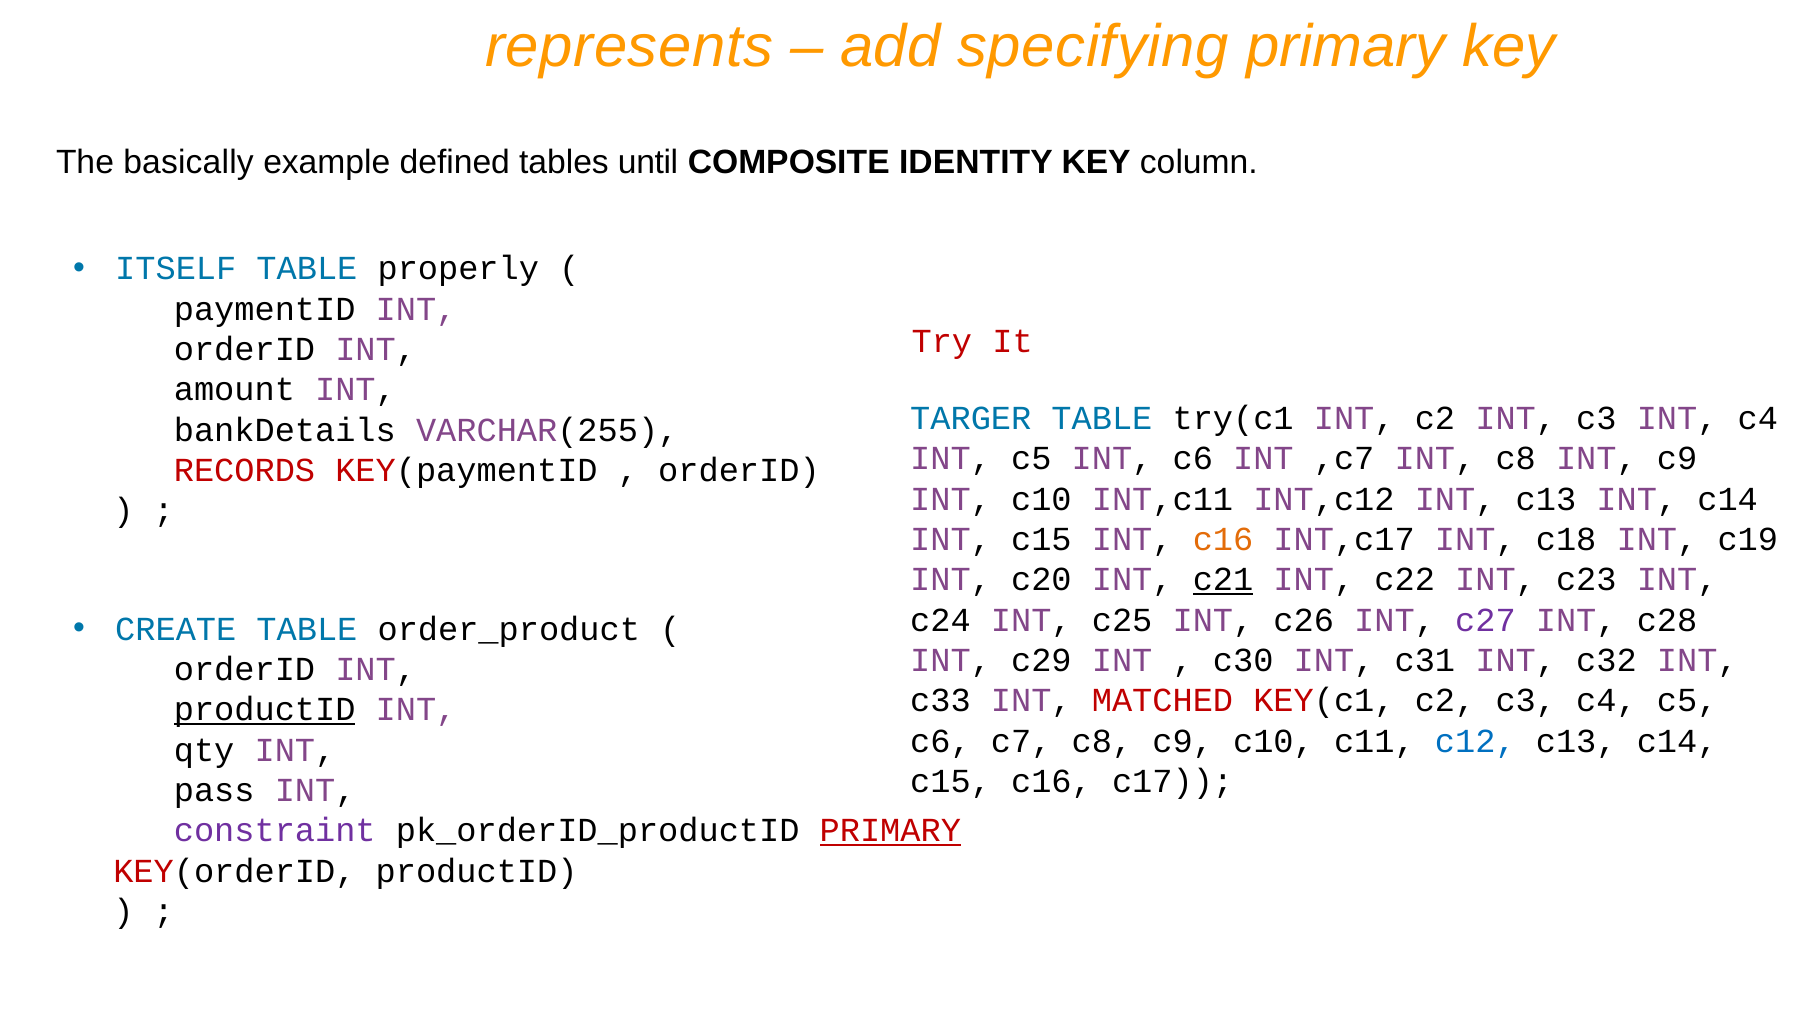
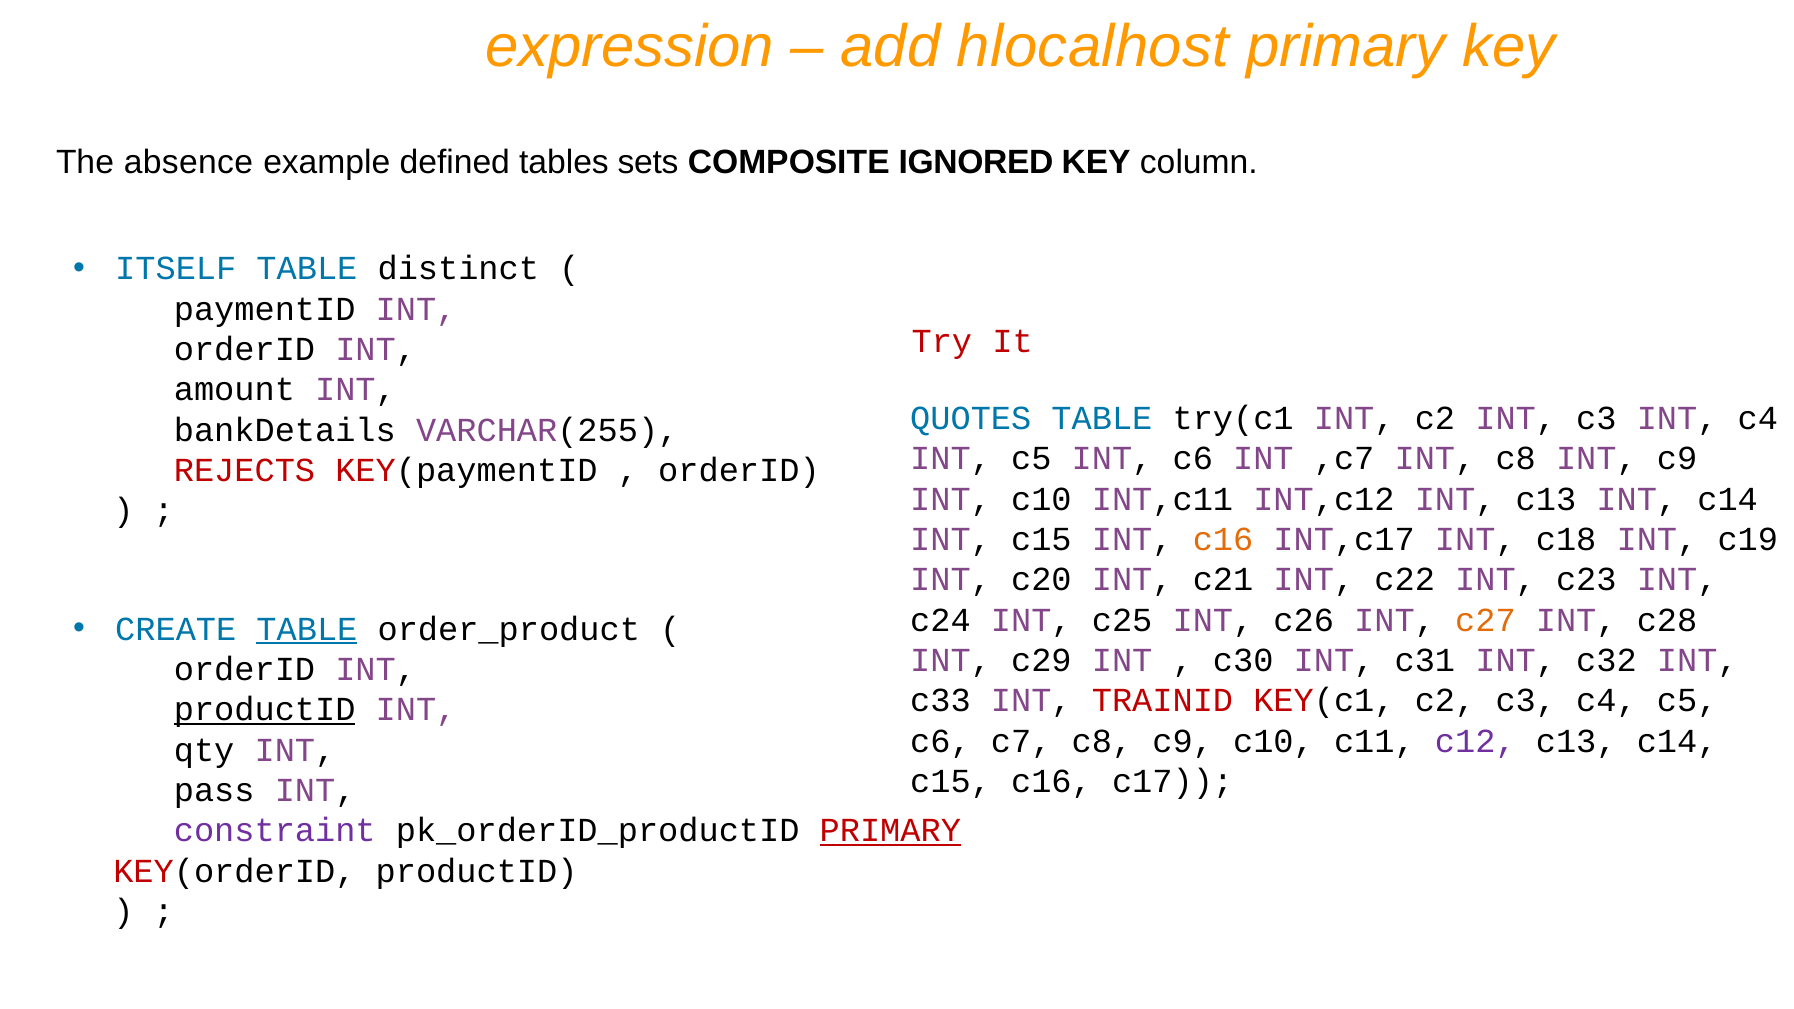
represents: represents -> expression
specifying: specifying -> hlocalhost
basically: basically -> absence
until: until -> sets
IDENTITY: IDENTITY -> IGNORED
properly: properly -> distinct
TARGER: TARGER -> QUOTES
RECORDS: RECORDS -> REJECTS
c21 underline: present -> none
c27 colour: purple -> orange
TABLE at (307, 629) underline: none -> present
MATCHED: MATCHED -> TRAINID
c12 colour: blue -> purple
